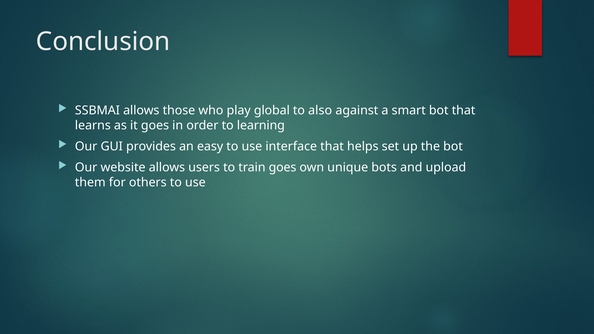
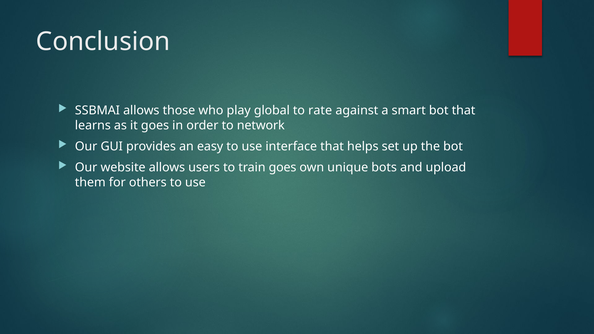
also: also -> rate
learning: learning -> network
